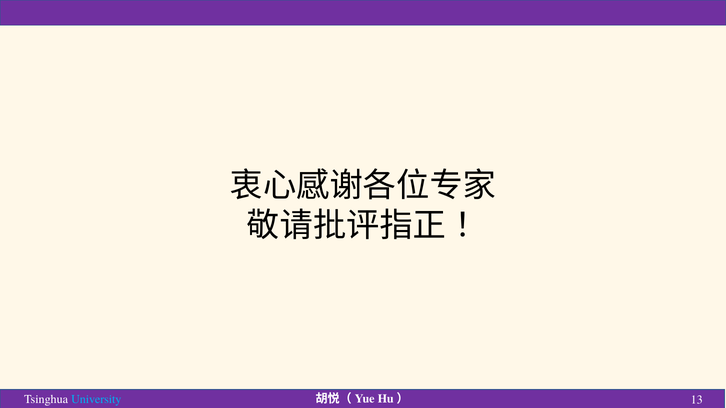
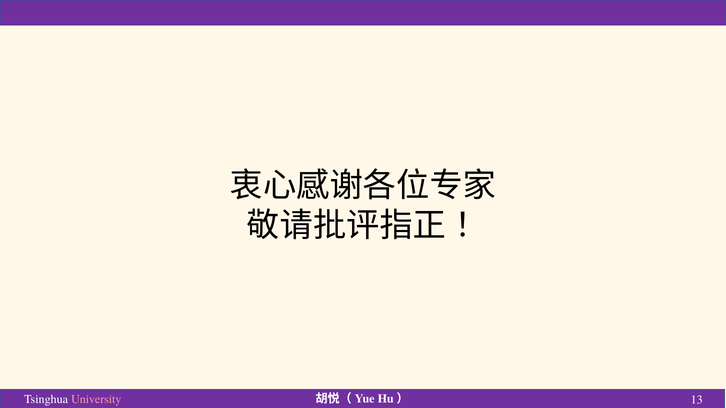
University colour: light blue -> pink
